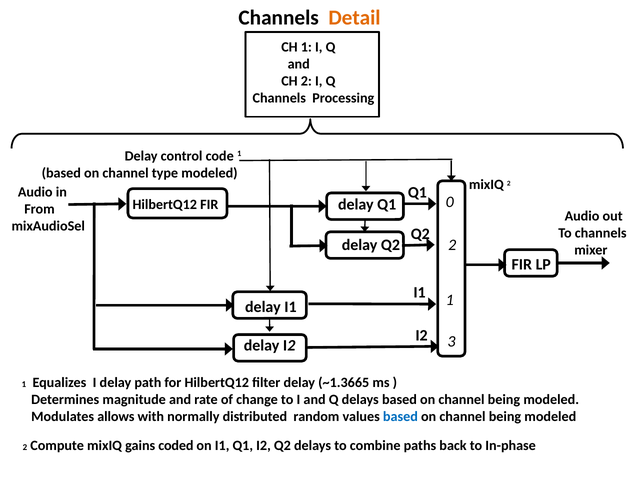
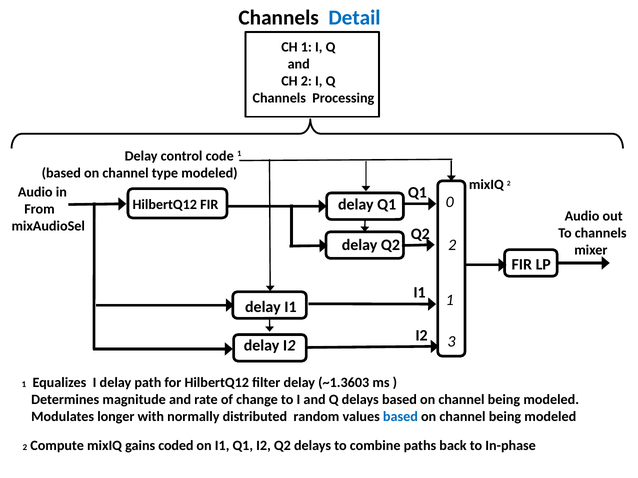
Detail colour: orange -> blue
~1.3665: ~1.3665 -> ~1.3603
allows: allows -> longer
